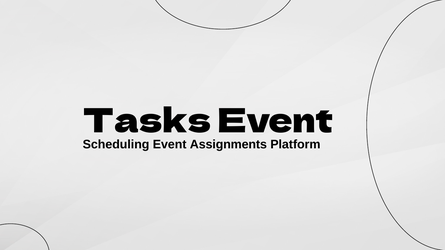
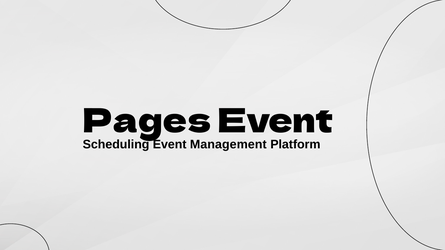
Tasks: Tasks -> Pages
Assignments: Assignments -> Management
